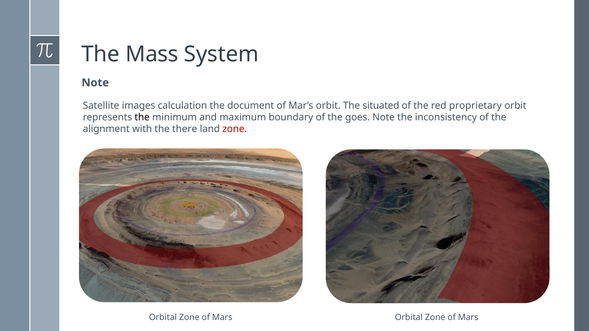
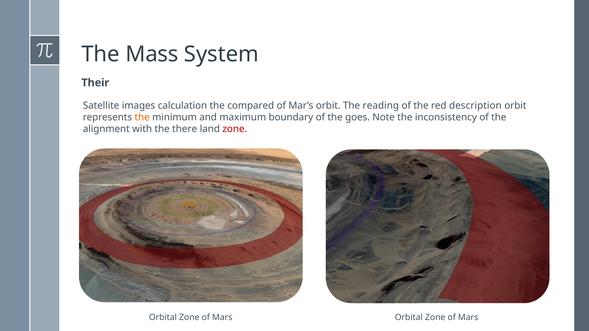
Note at (95, 83): Note -> Their
document: document -> compared
situated: situated -> reading
proprietary: proprietary -> description
the at (142, 117) colour: black -> orange
